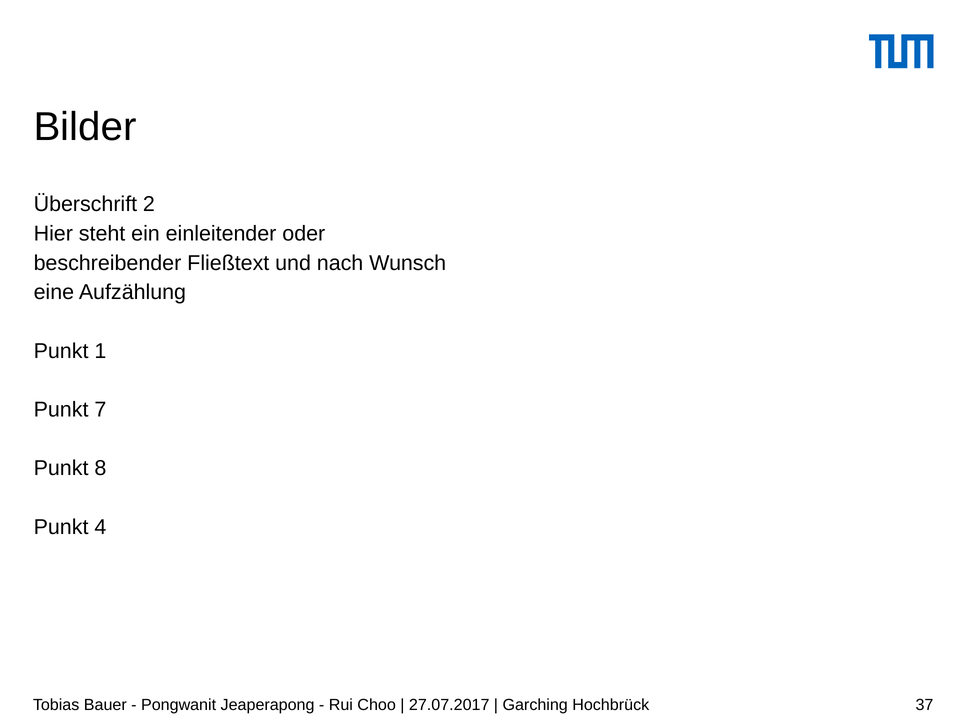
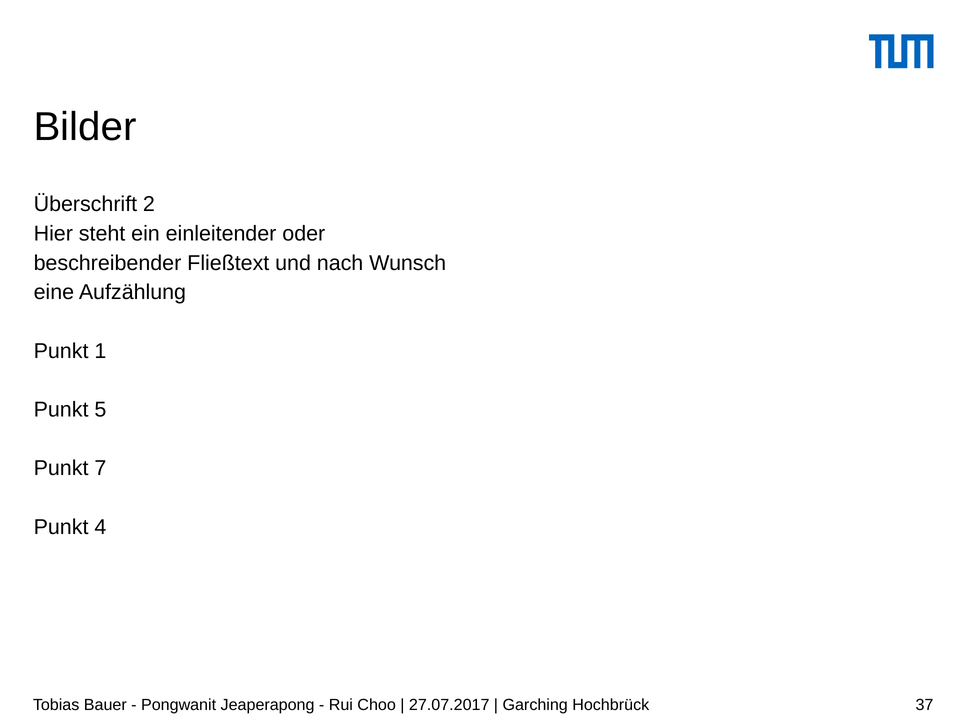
7: 7 -> 5
8: 8 -> 7
